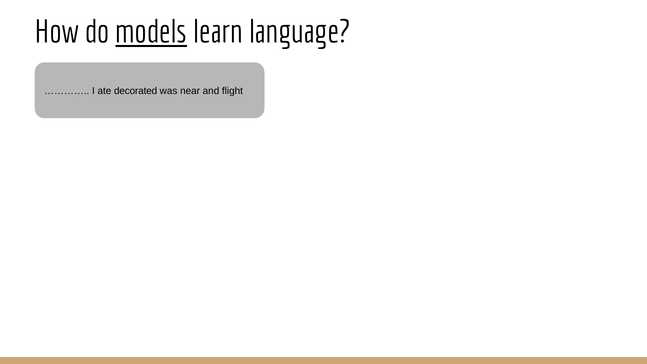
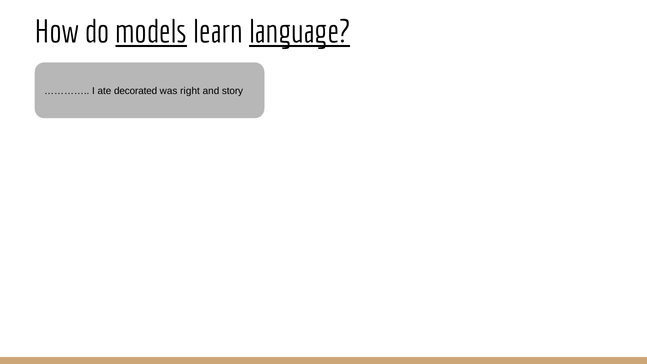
language underline: none -> present
near: near -> right
flight: flight -> story
